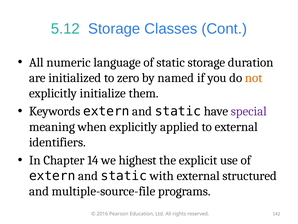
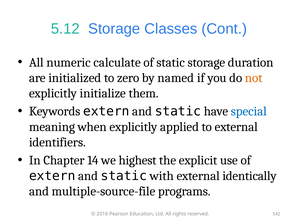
language: language -> calculate
special colour: purple -> blue
structured: structured -> identically
